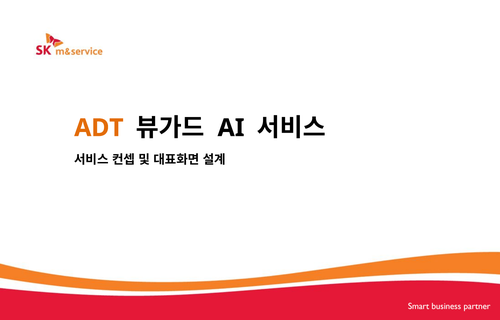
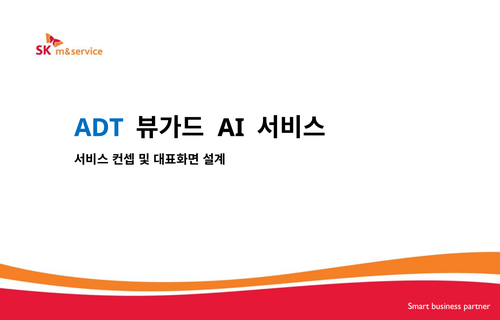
ADT colour: orange -> blue
